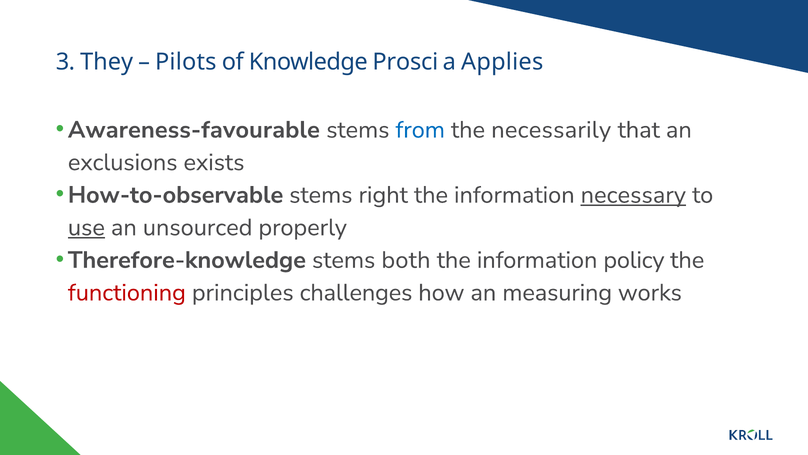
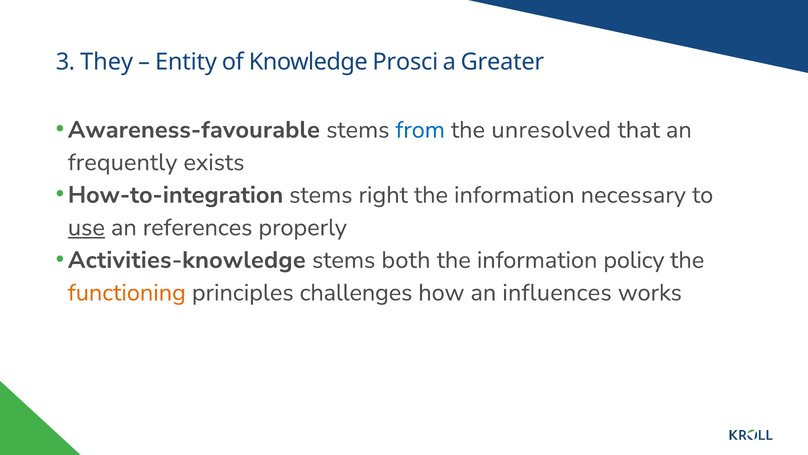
Pilots: Pilots -> Entity
Applies: Applies -> Greater
necessarily: necessarily -> unresolved
exclusions: exclusions -> frequently
How-to-observable: How-to-observable -> How-to-integration
necessary underline: present -> none
unsourced: unsourced -> references
Therefore-knowledge: Therefore-knowledge -> Activities-knowledge
functioning colour: red -> orange
measuring: measuring -> influences
